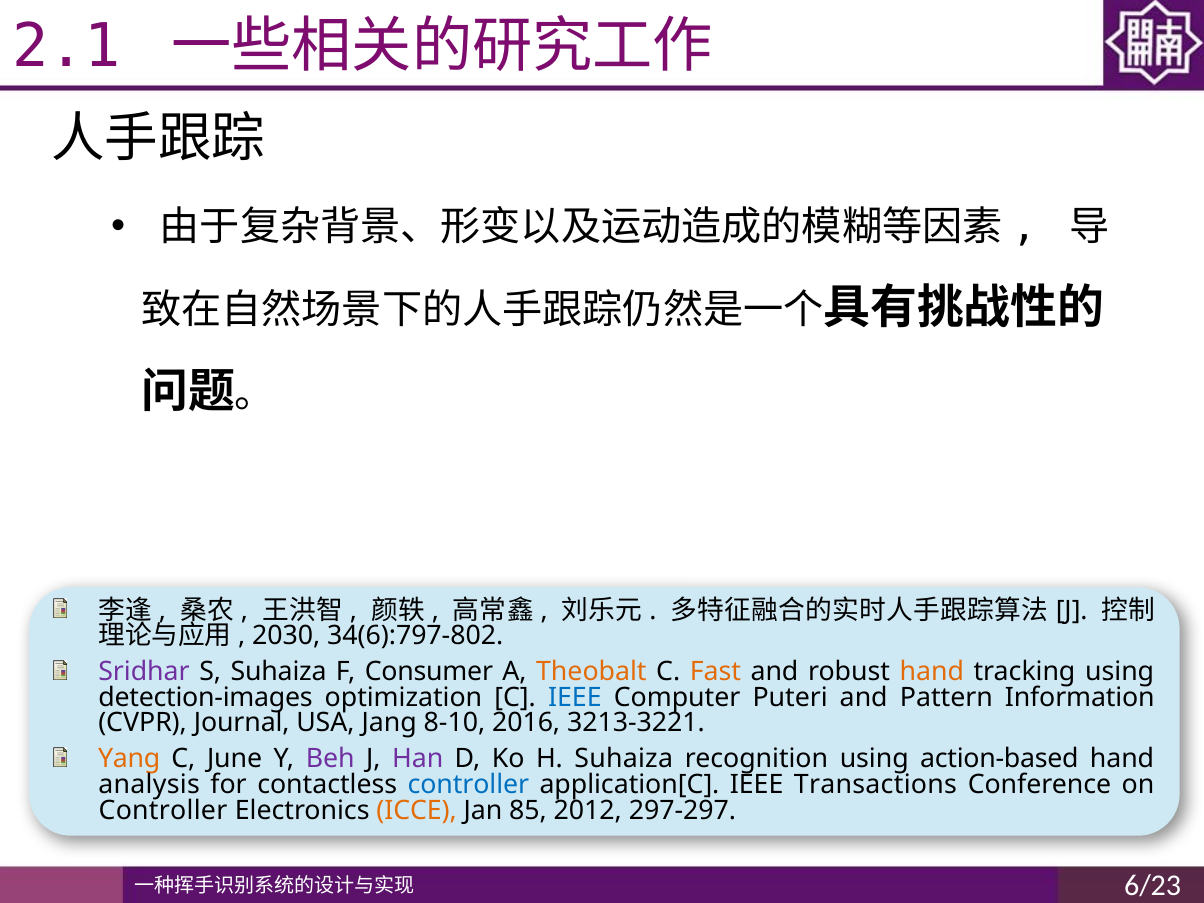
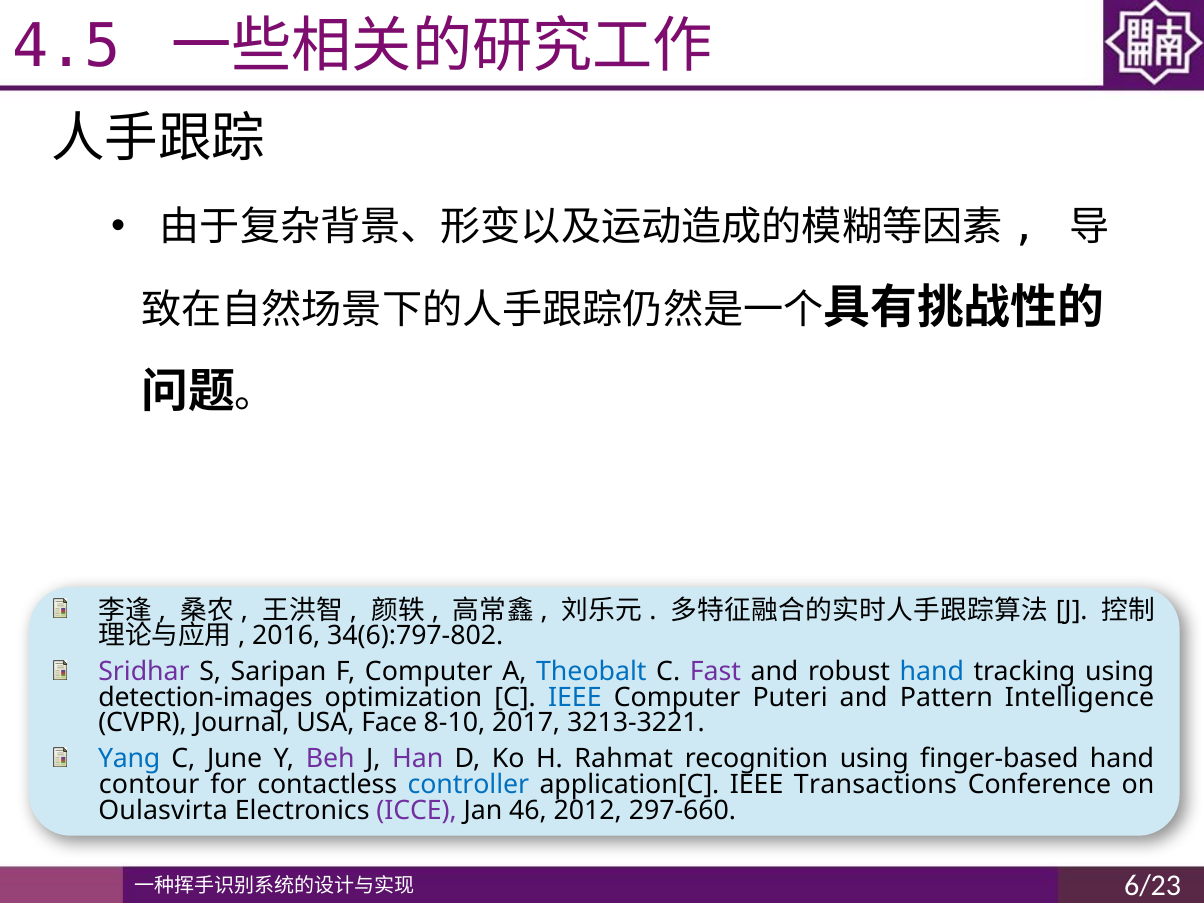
2.1: 2.1 -> 4.5
2030: 2030 -> 2016
S Suhaiza: Suhaiza -> Saripan
F Consumer: Consumer -> Computer
Theobalt colour: orange -> blue
Fast colour: orange -> purple
hand at (932, 672) colour: orange -> blue
Information: Information -> Intelligence
Jang: Jang -> Face
2016: 2016 -> 2017
Yang colour: orange -> blue
H Suhaiza: Suhaiza -> Rahmat
action-based: action-based -> finger-based
analysis: analysis -> contour
Controller at (163, 810): Controller -> Oulasvirta
ICCE colour: orange -> purple
85: 85 -> 46
297-297: 297-297 -> 297-660
